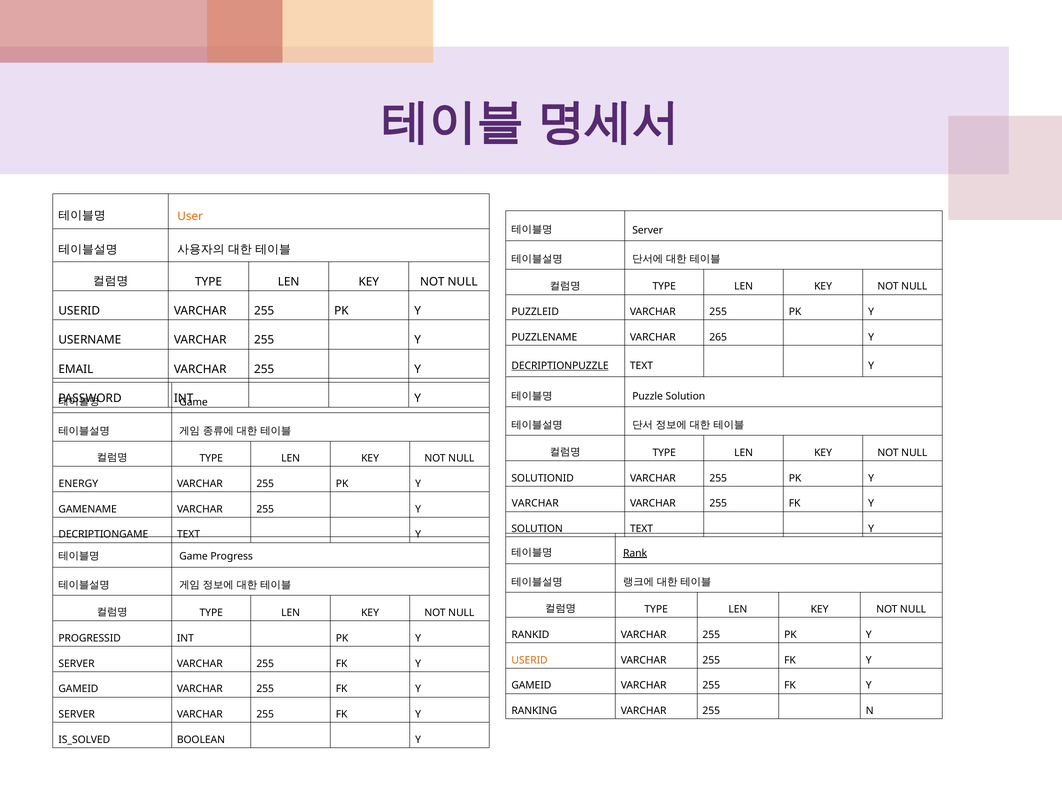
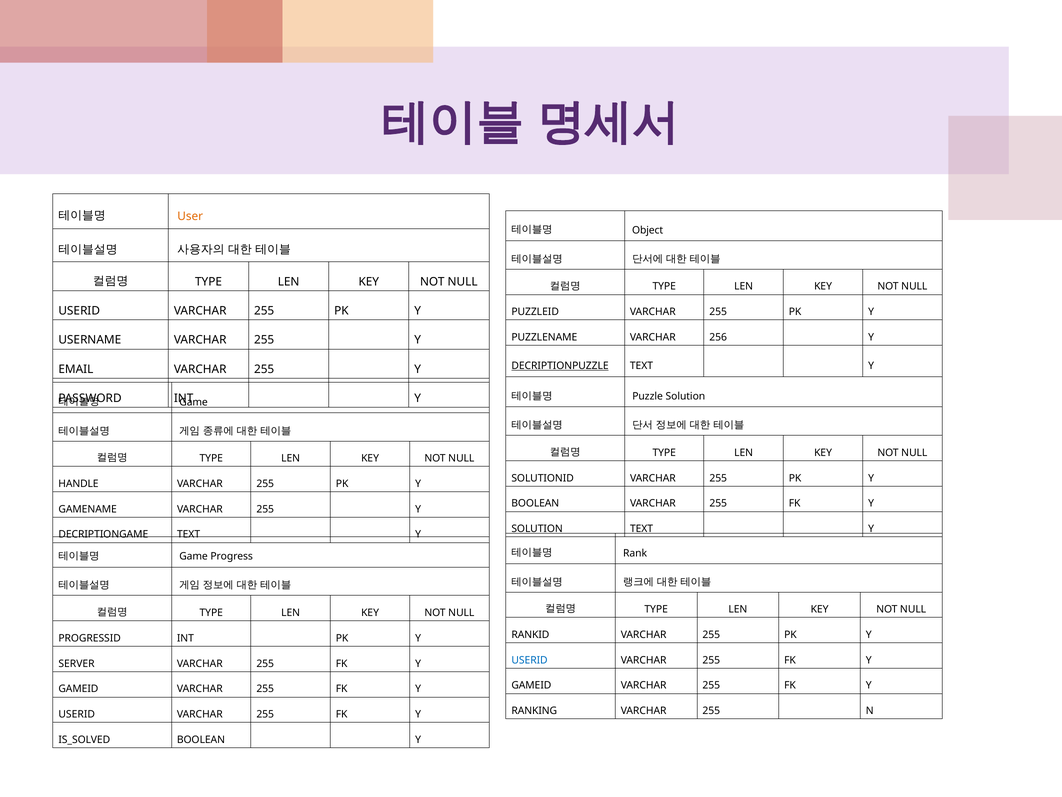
Server at (648, 230): Server -> Object
265: 265 -> 256
ENERGY: ENERGY -> HANDLE
VARCHAR at (535, 503): VARCHAR -> BOOLEAN
Rank underline: present -> none
USERID at (530, 660) colour: orange -> blue
SERVER at (77, 714): SERVER -> USERID
